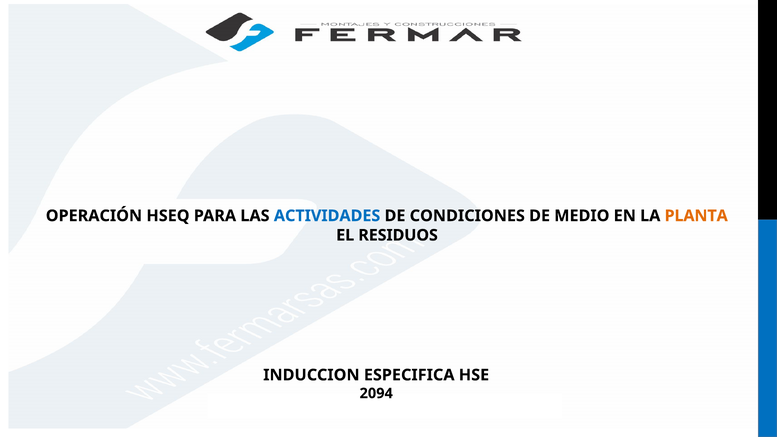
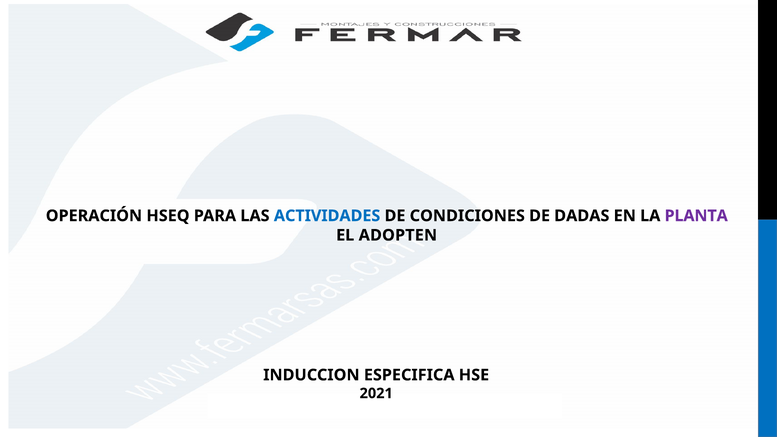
MEDIO: MEDIO -> DADAS
PLANTA colour: orange -> purple
RESIDUOS: RESIDUOS -> ADOPTEN
2094: 2094 -> 2021
